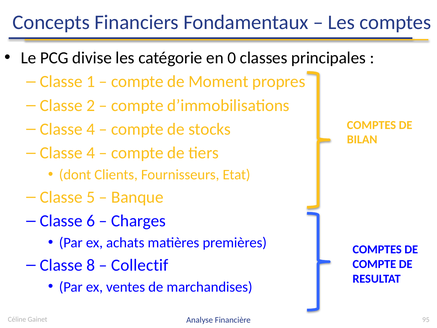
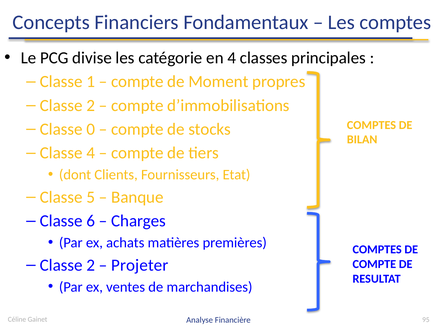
en 0: 0 -> 4
4 at (91, 129): 4 -> 0
8 at (91, 265): 8 -> 2
Collectif: Collectif -> Projeter
